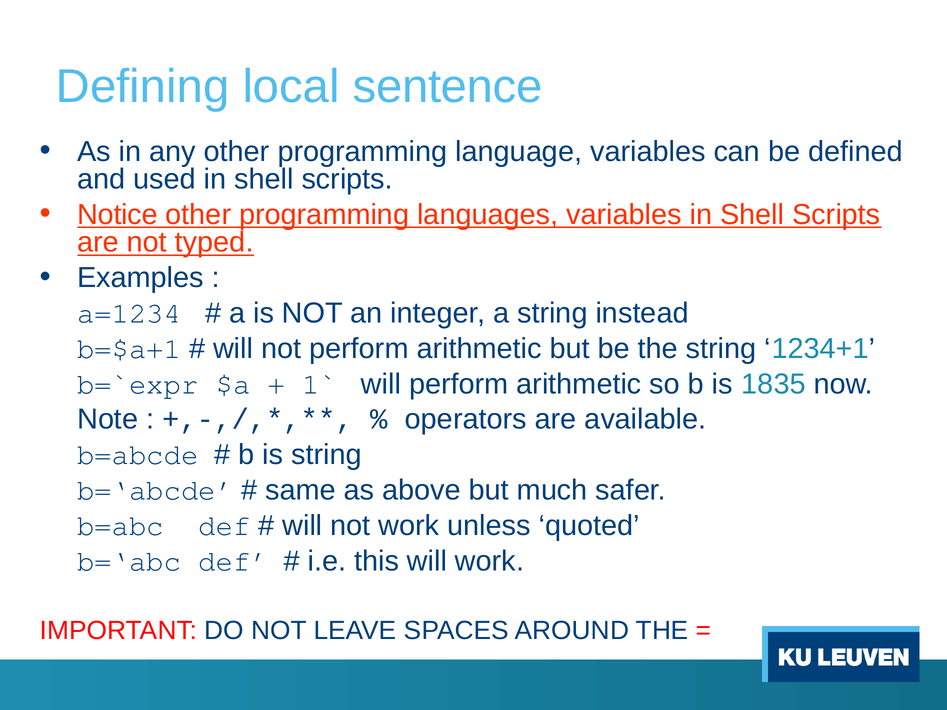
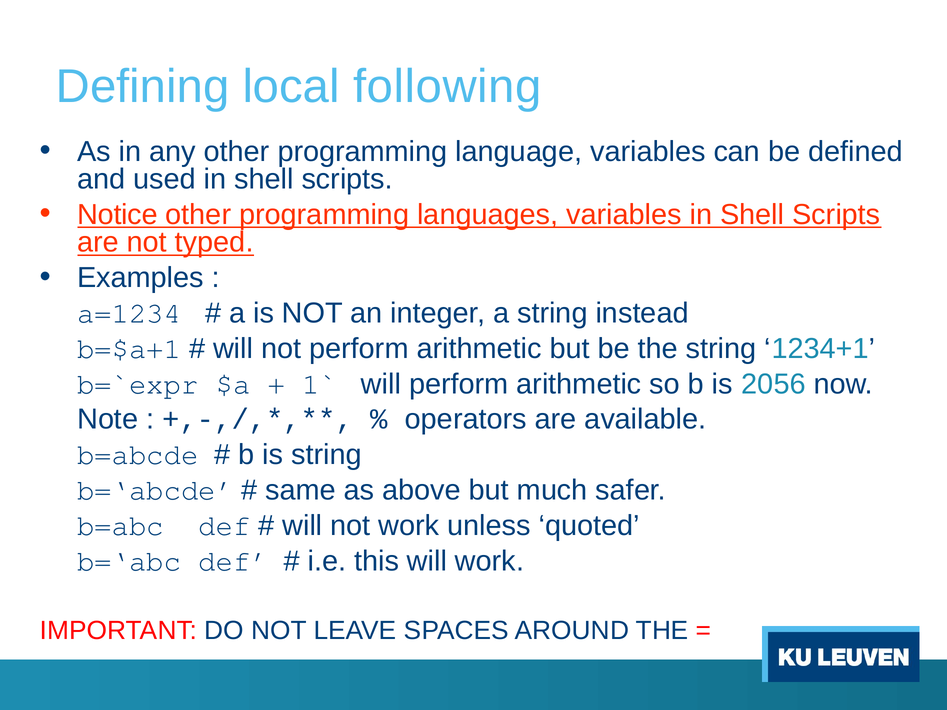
sentence: sentence -> following
1835: 1835 -> 2056
